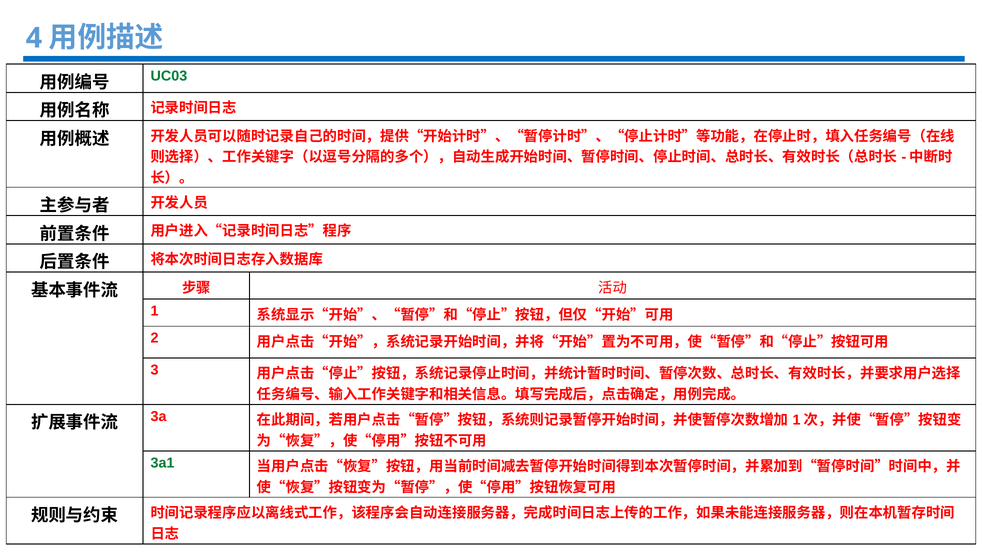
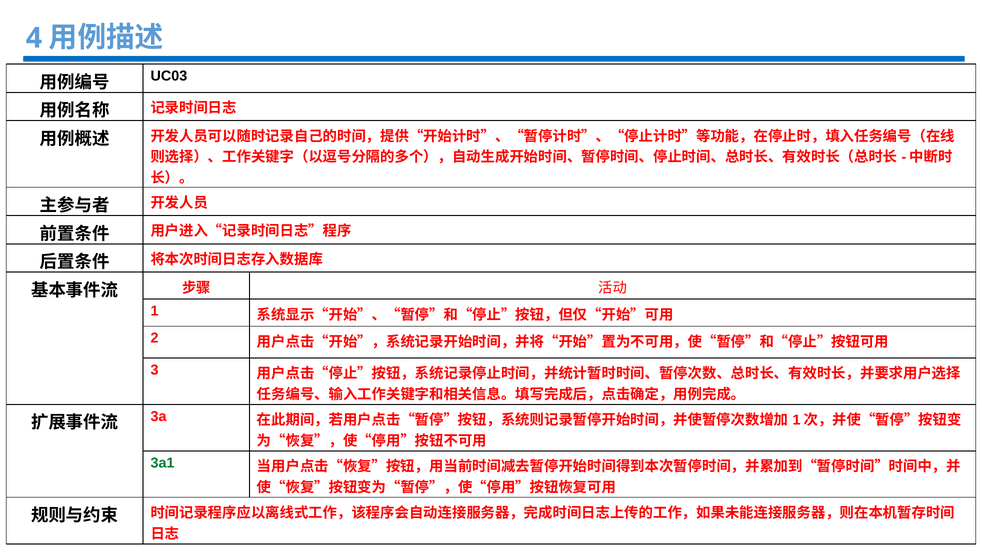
UC03 colour: green -> black
